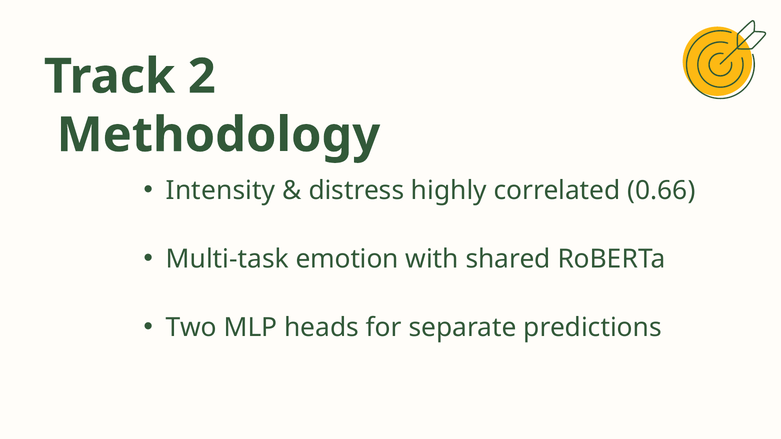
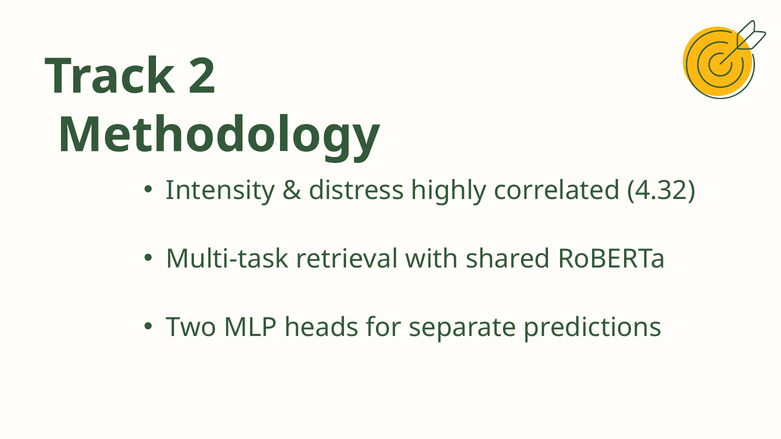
0.66: 0.66 -> 4.32
emotion: emotion -> retrieval
